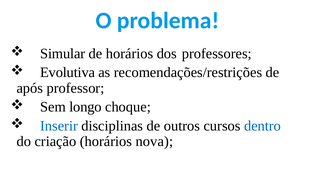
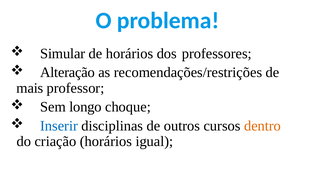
Evolutiva: Evolutiva -> Alteração
após: após -> mais
dentro colour: blue -> orange
nova: nova -> igual
